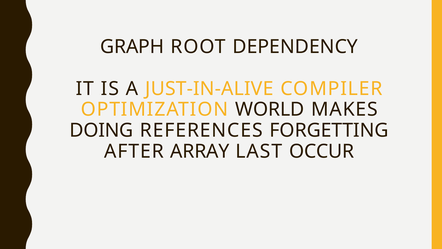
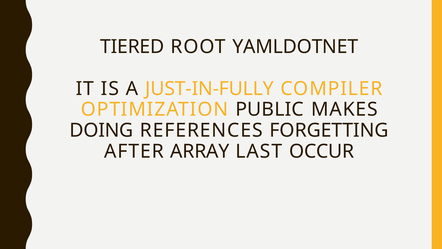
GRAPH: GRAPH -> TIERED
DEPENDENCY: DEPENDENCY -> YAMLDOTNET
JUST-IN-ALIVE: JUST-IN-ALIVE -> JUST-IN-FULLY
WORLD: WORLD -> PUBLIC
